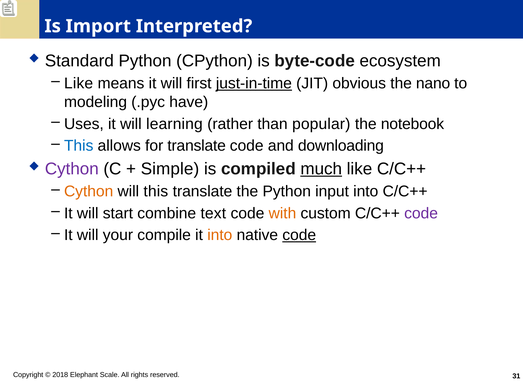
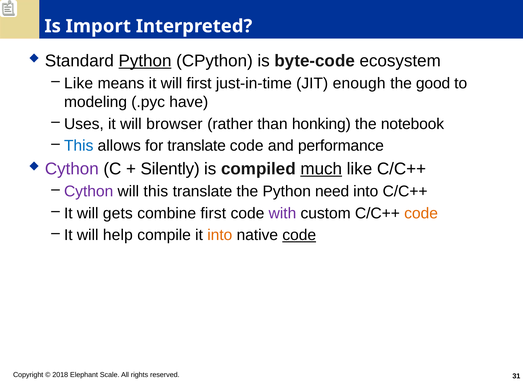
Python at (145, 61) underline: none -> present
just-in-time underline: present -> none
obvious: obvious -> enough
nano: nano -> good
learning: learning -> browser
popular: popular -> honking
downloading: downloading -> performance
Simple: Simple -> Silently
Cython at (89, 191) colour: orange -> purple
input: input -> need
start: start -> gets
combine text: text -> first
with colour: orange -> purple
code at (421, 213) colour: purple -> orange
your: your -> help
